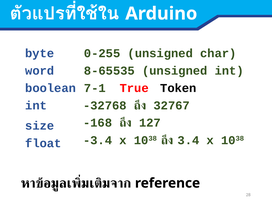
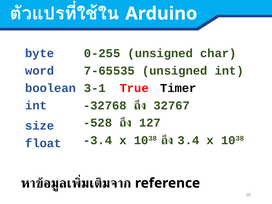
8-65535: 8-65535 -> 7-65535
7-1: 7-1 -> 3-1
Token: Token -> Timer
-168: -168 -> -528
